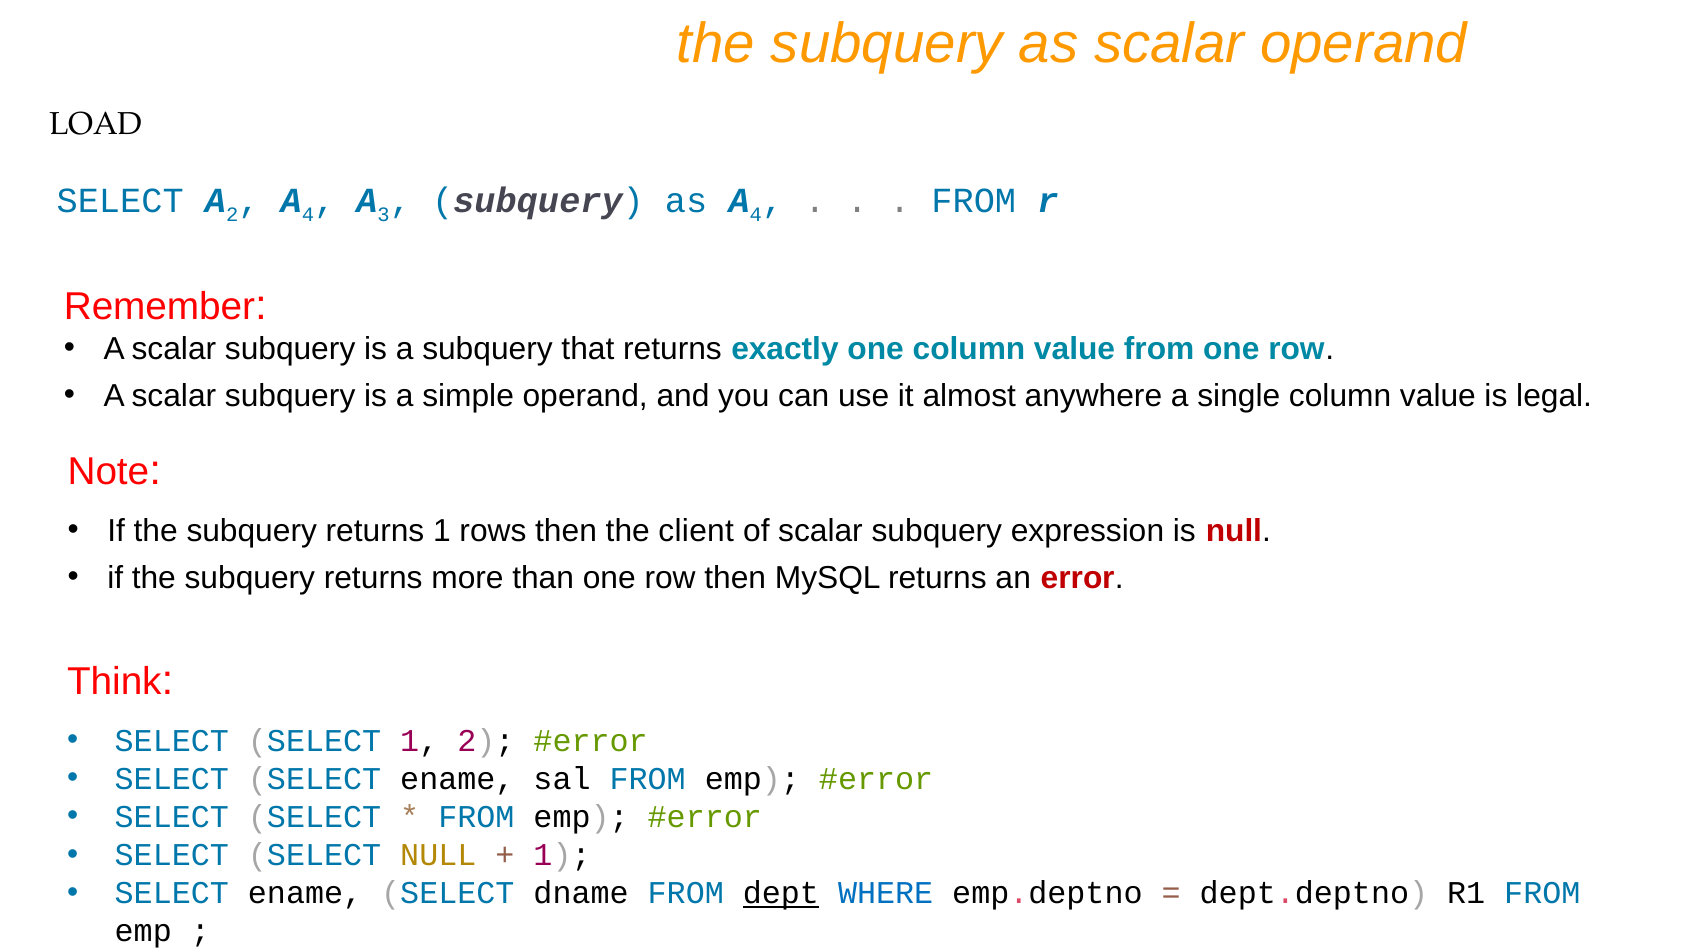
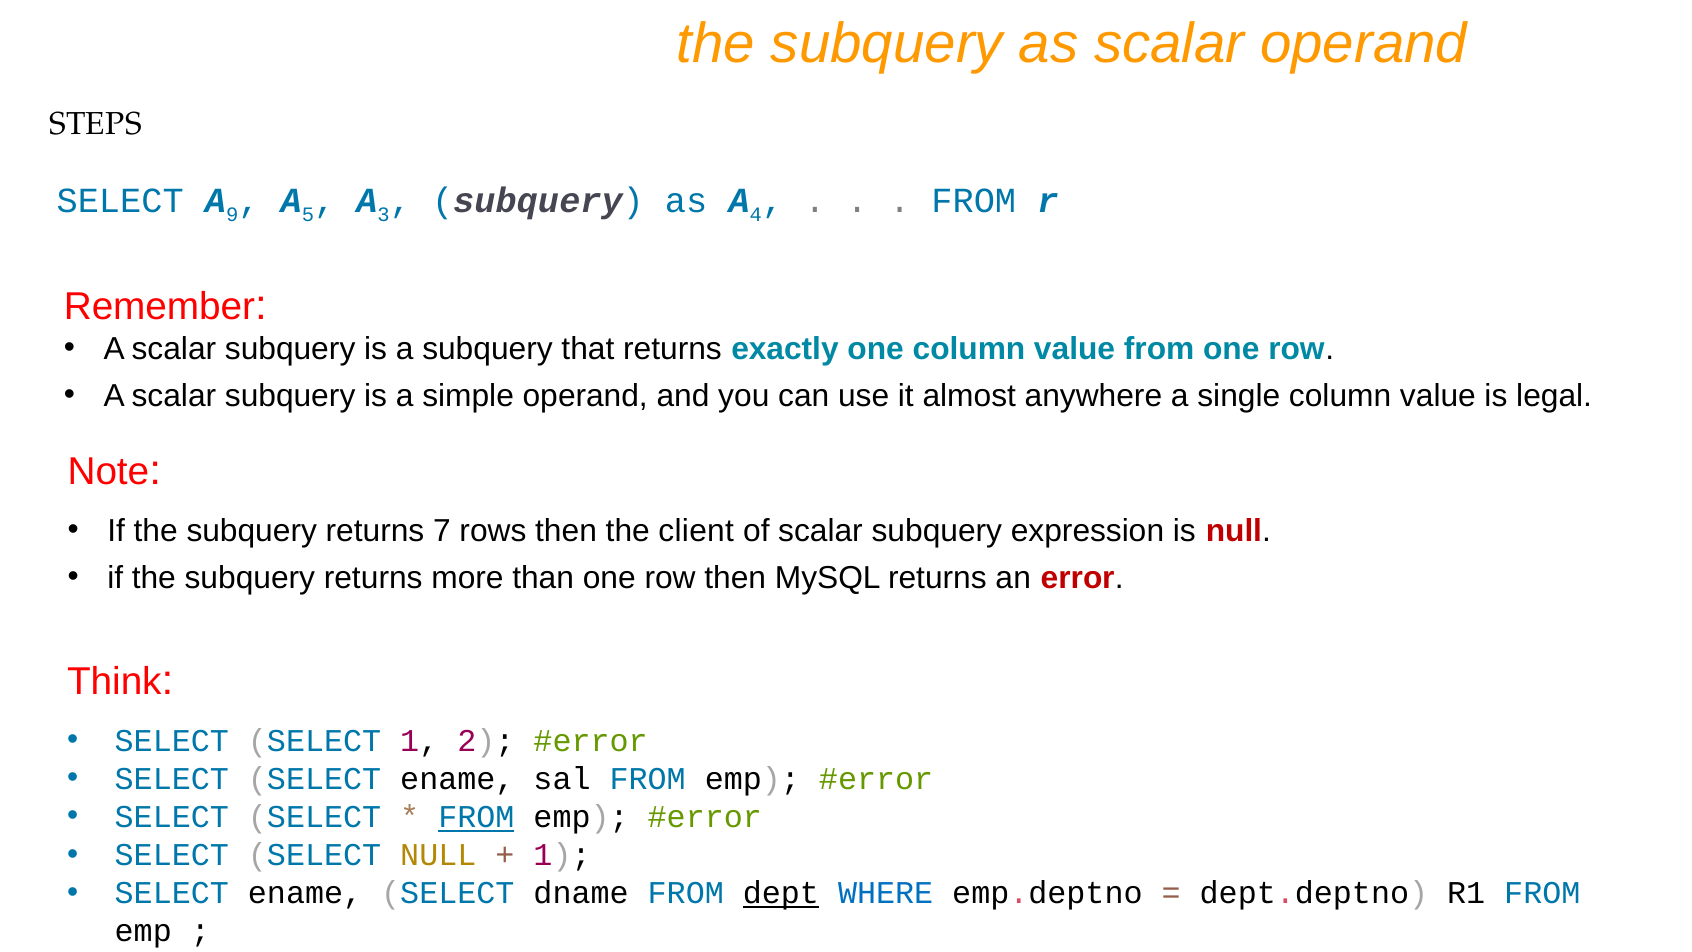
LOAD: LOAD -> STEPS
A 2: 2 -> 9
4 at (308, 214): 4 -> 5
returns 1: 1 -> 7
FROM at (476, 817) underline: none -> present
